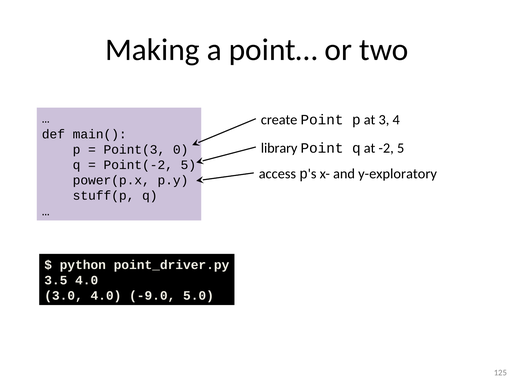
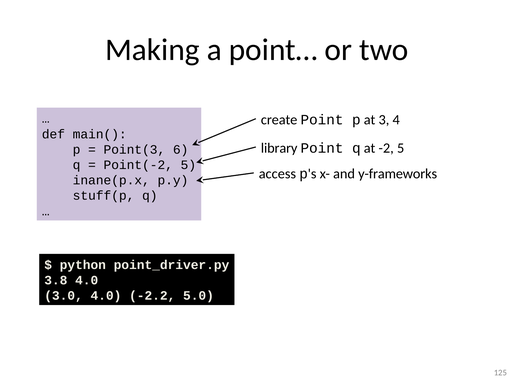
0: 0 -> 6
y-exploratory: y-exploratory -> y-frameworks
power(p.x: power(p.x -> inane(p.x
3.5: 3.5 -> 3.8
-9.0: -9.0 -> -2.2
